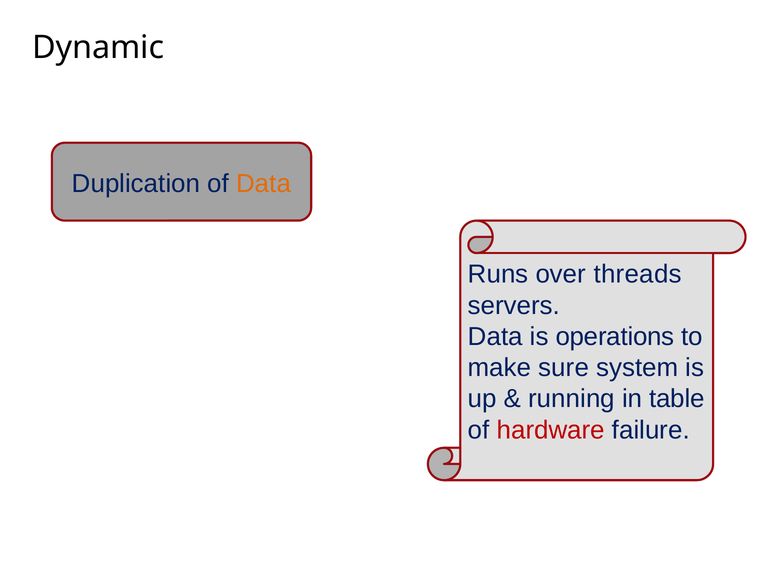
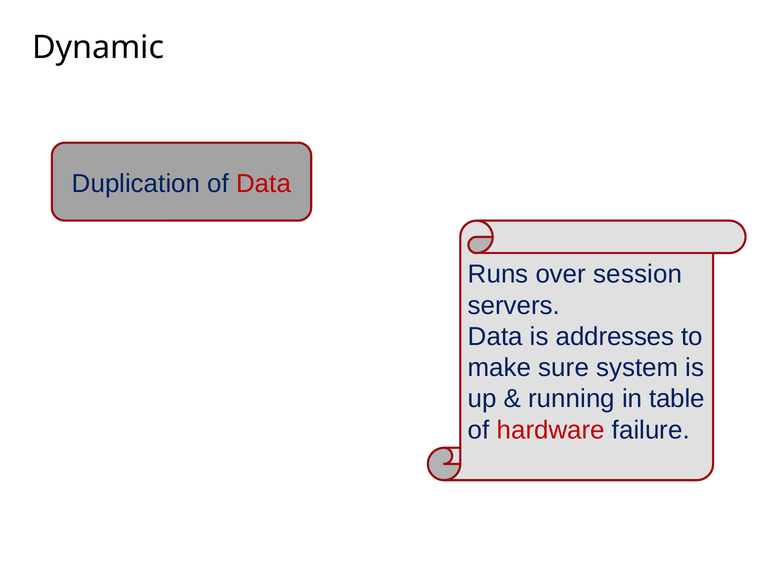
Data at (264, 183) colour: orange -> red
threads: threads -> session
operations: operations -> addresses
